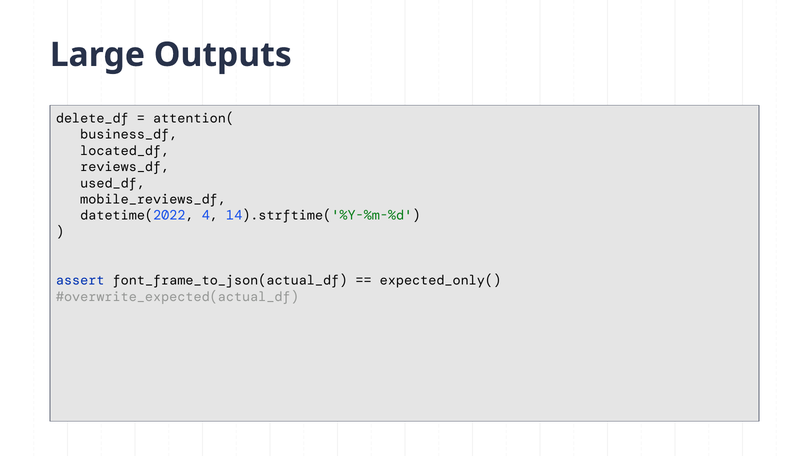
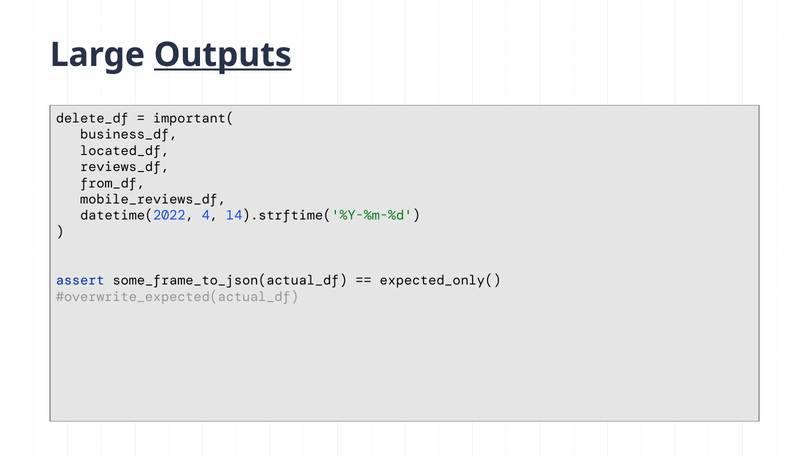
Outputs underline: none -> present
attention(: attention( -> important(
used_df: used_df -> from_df
font_frame_to_json(actual_df: font_frame_to_json(actual_df -> some_frame_to_json(actual_df
